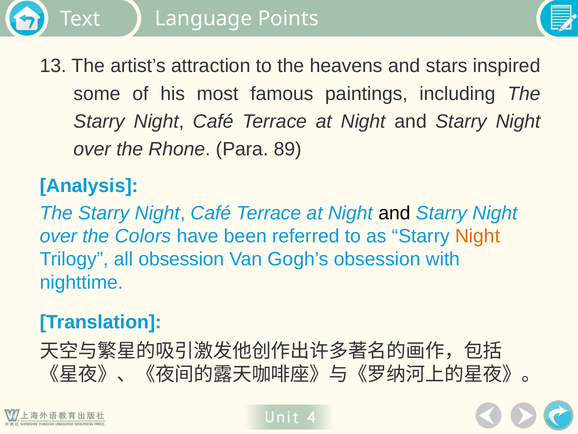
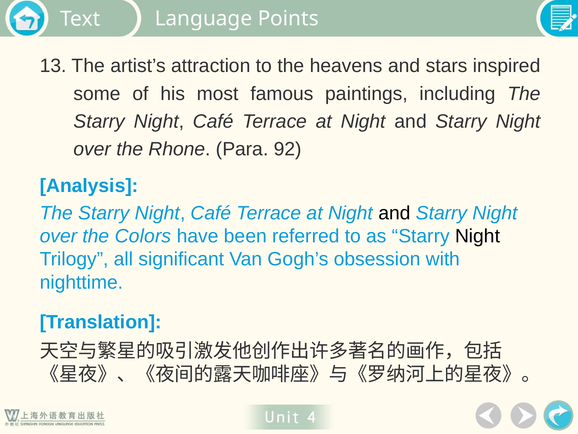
89: 89 -> 92
Night at (478, 236) colour: orange -> black
all obsession: obsession -> significant
